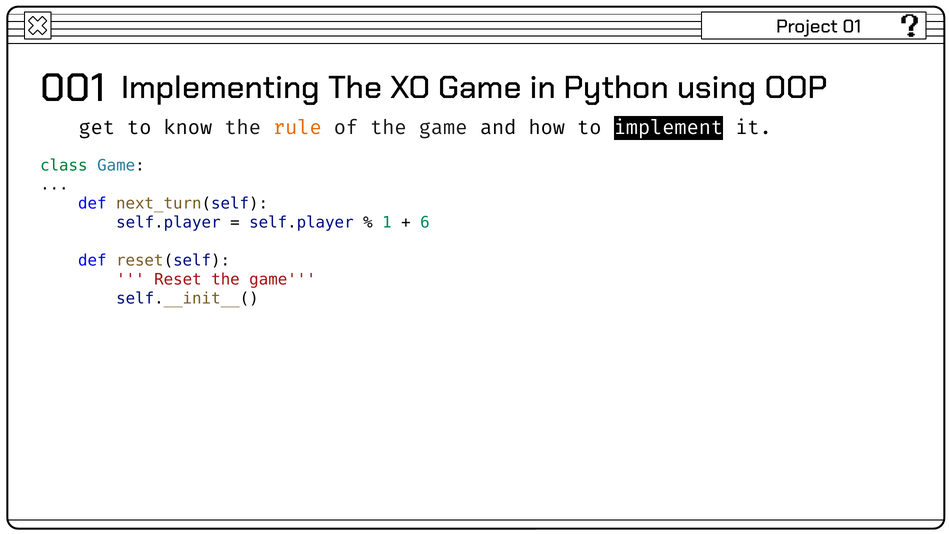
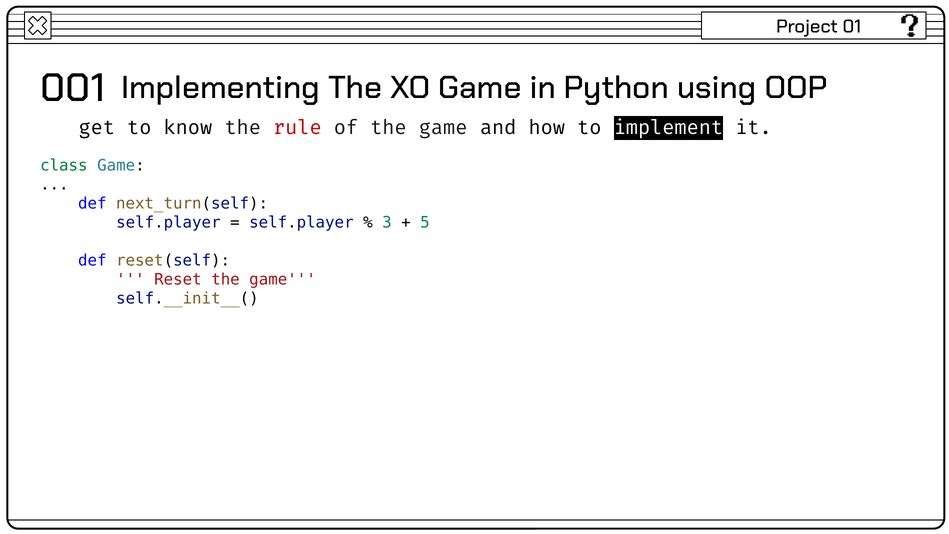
rule colour: orange -> red
1: 1 -> 3
6: 6 -> 5
